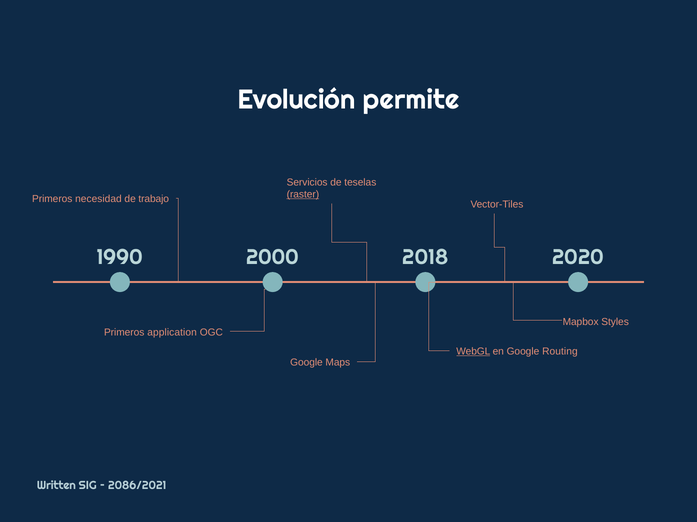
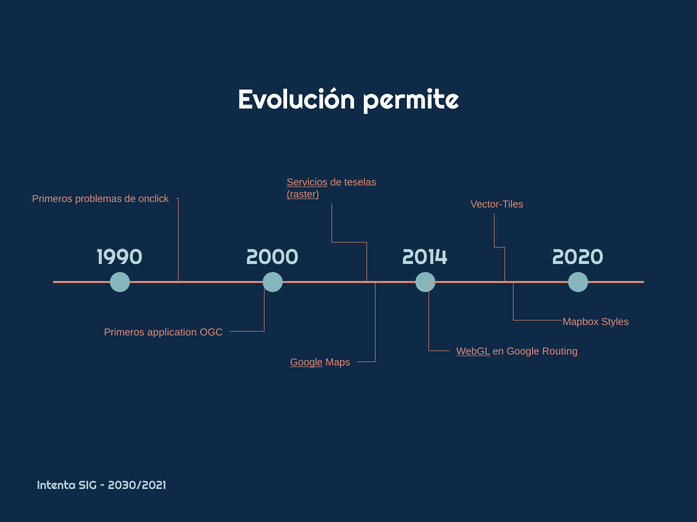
Servicios underline: none -> present
necesidad: necesidad -> problemas
trabajo: trabajo -> onclick
2018: 2018 -> 2014
Google at (306, 363) underline: none -> present
Written: Written -> Intenta
2086/2021: 2086/2021 -> 2030/2021
